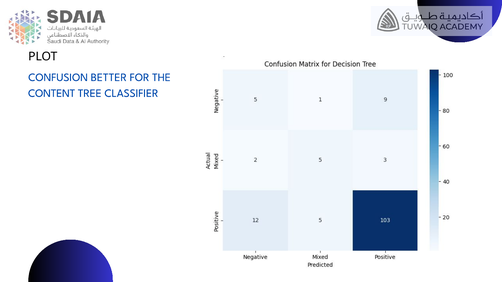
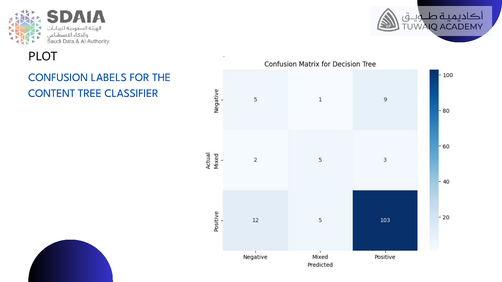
BETTER: BETTER -> LABELS
